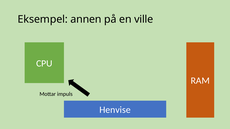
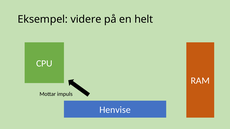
annen: annen -> videre
ville: ville -> helt
